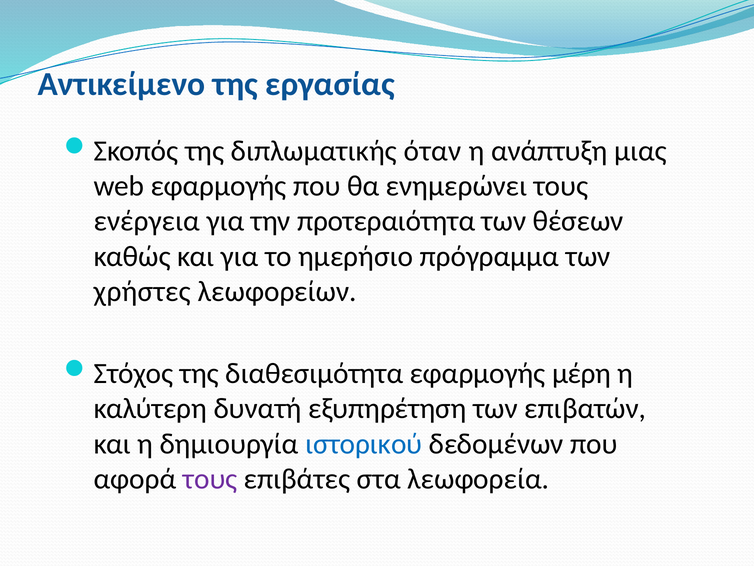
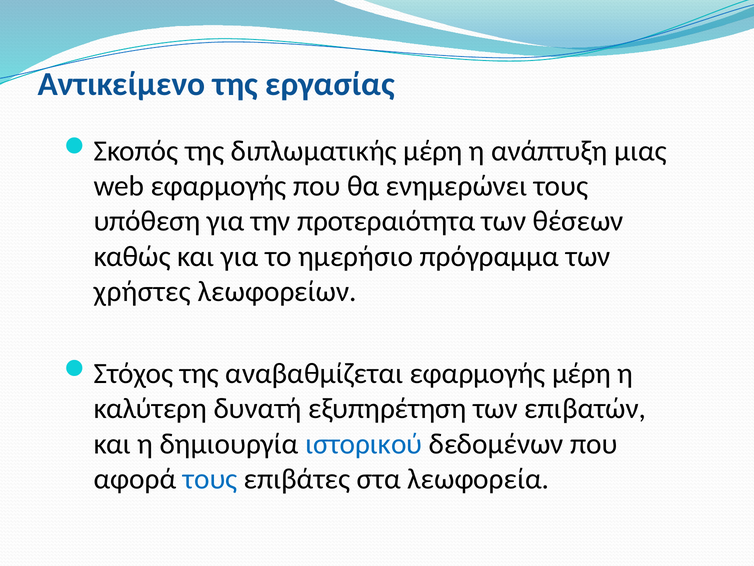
διπλωματικής όταν: όταν -> μέρη
ενέργεια: ενέργεια -> υπόθεση
διαθεσιμότητα: διαθεσιμότητα -> αναβαθμίζεται
τους at (210, 479) colour: purple -> blue
